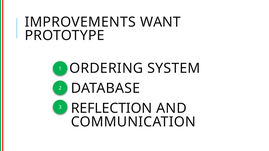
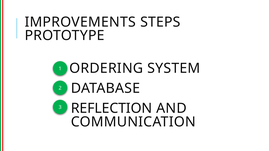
WANT: WANT -> STEPS
